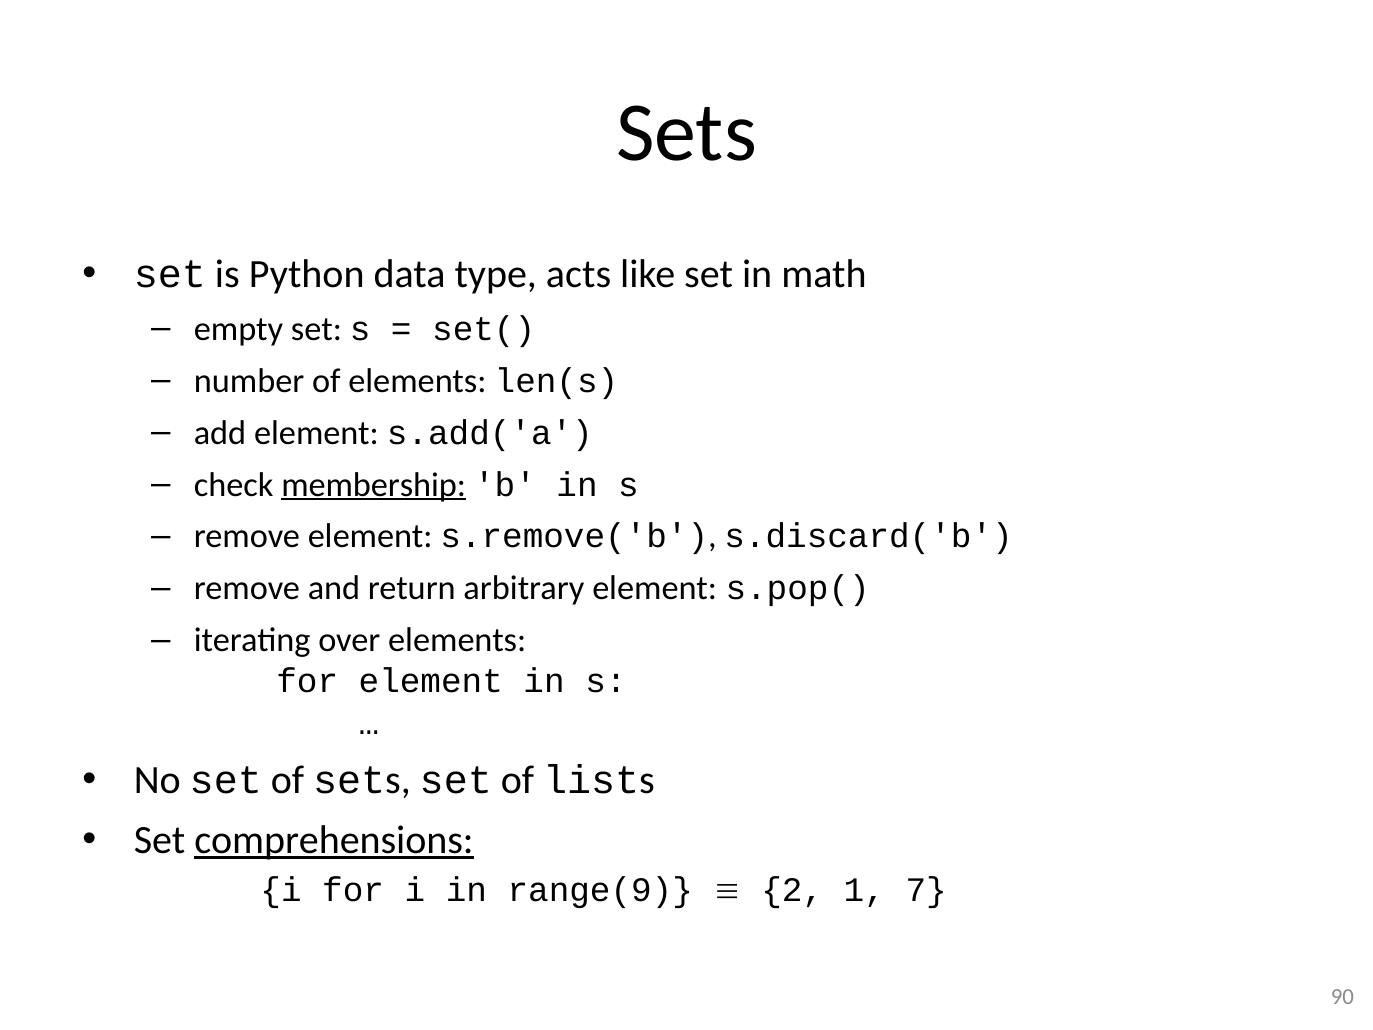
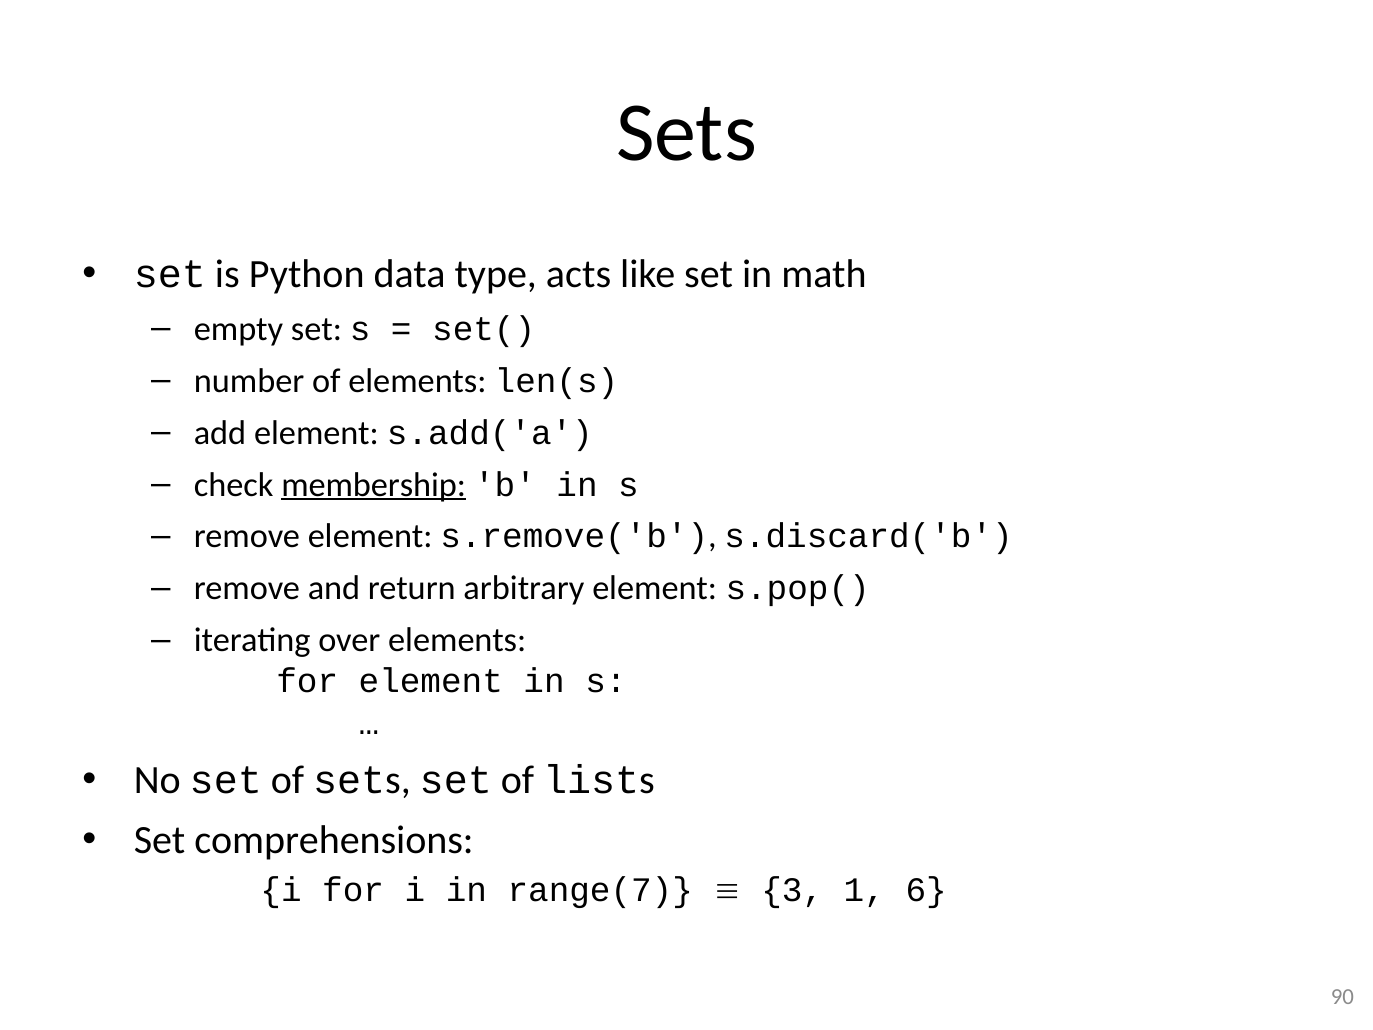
comprehensions underline: present -> none
range(9: range(9 -> range(7
2: 2 -> 3
7: 7 -> 6
